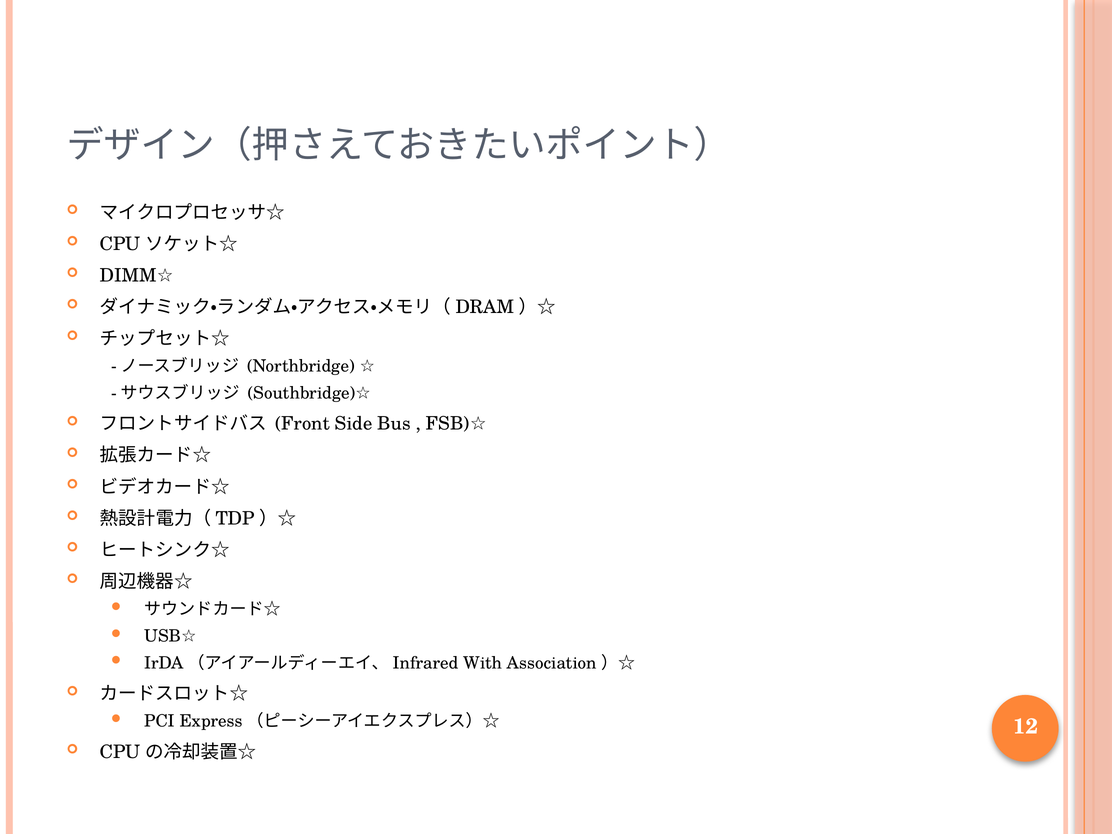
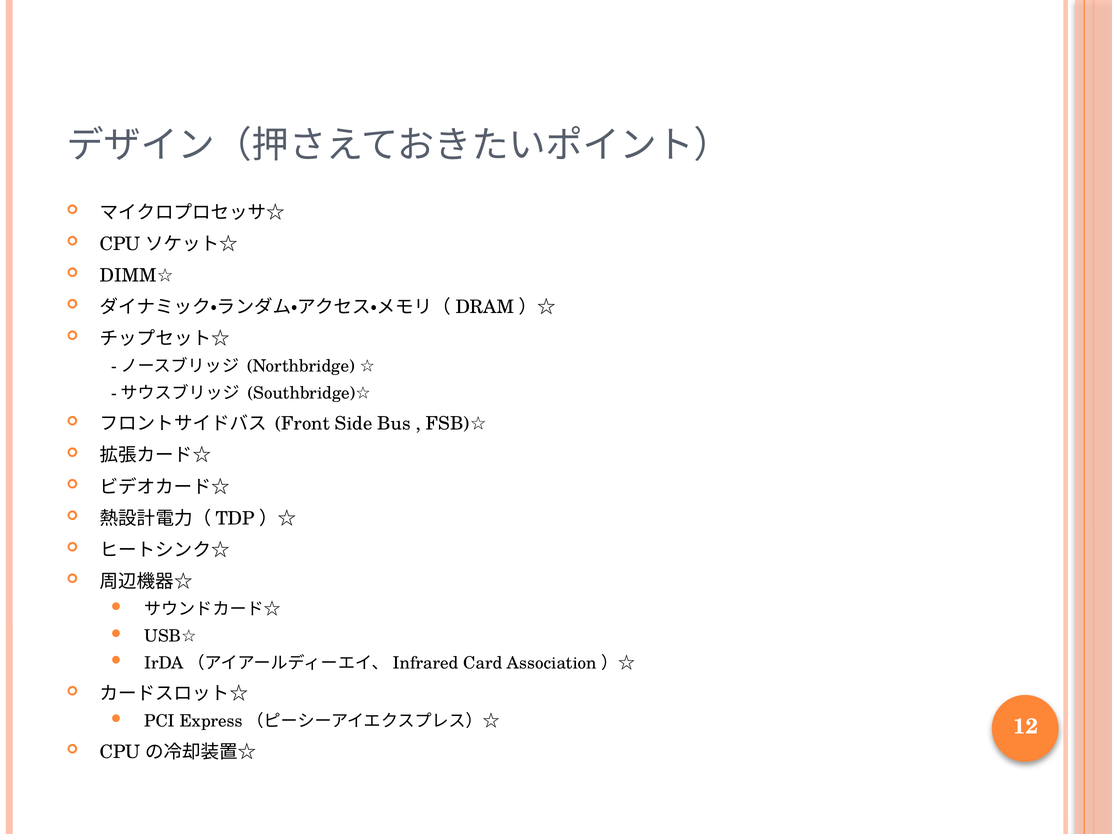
With: With -> Card
